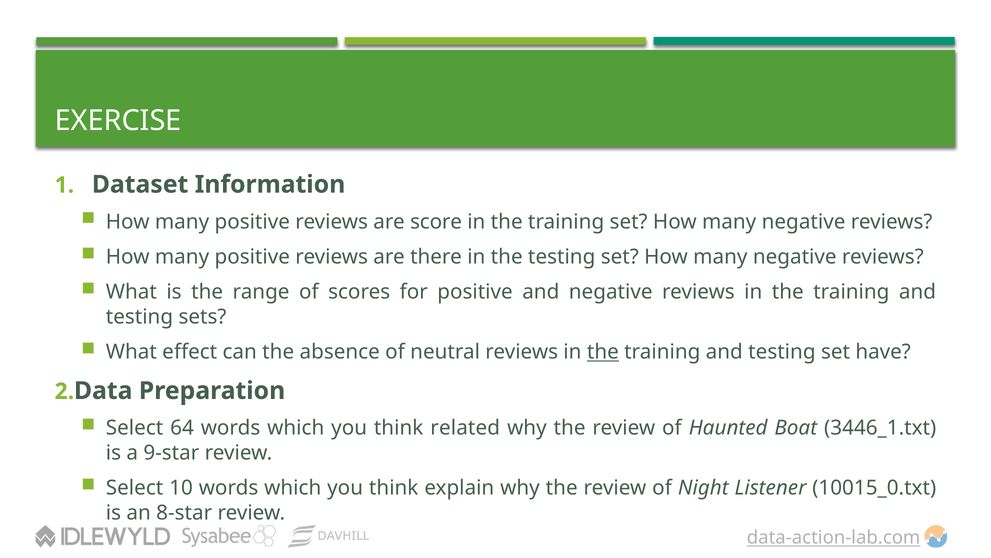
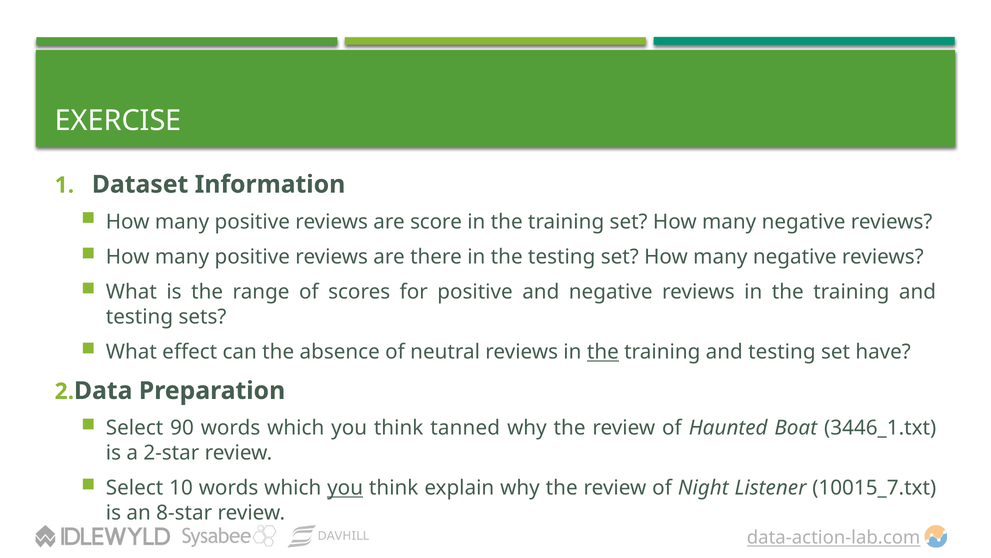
64: 64 -> 90
related: related -> tanned
9-star: 9-star -> 2-star
you at (345, 488) underline: none -> present
10015_0.txt: 10015_0.txt -> 10015_7.txt
